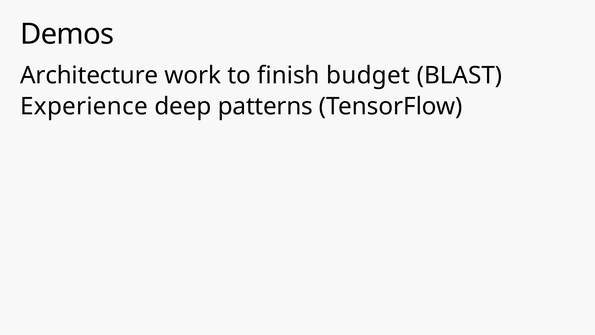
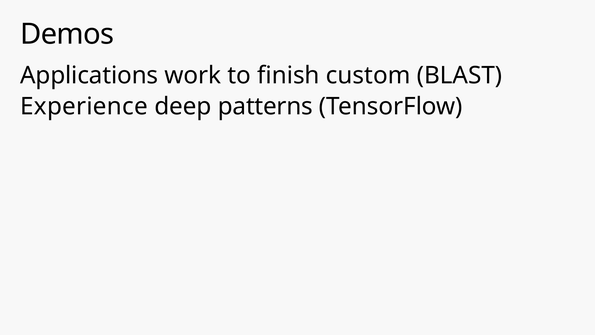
Architecture: Architecture -> Applications
budget: budget -> custom
